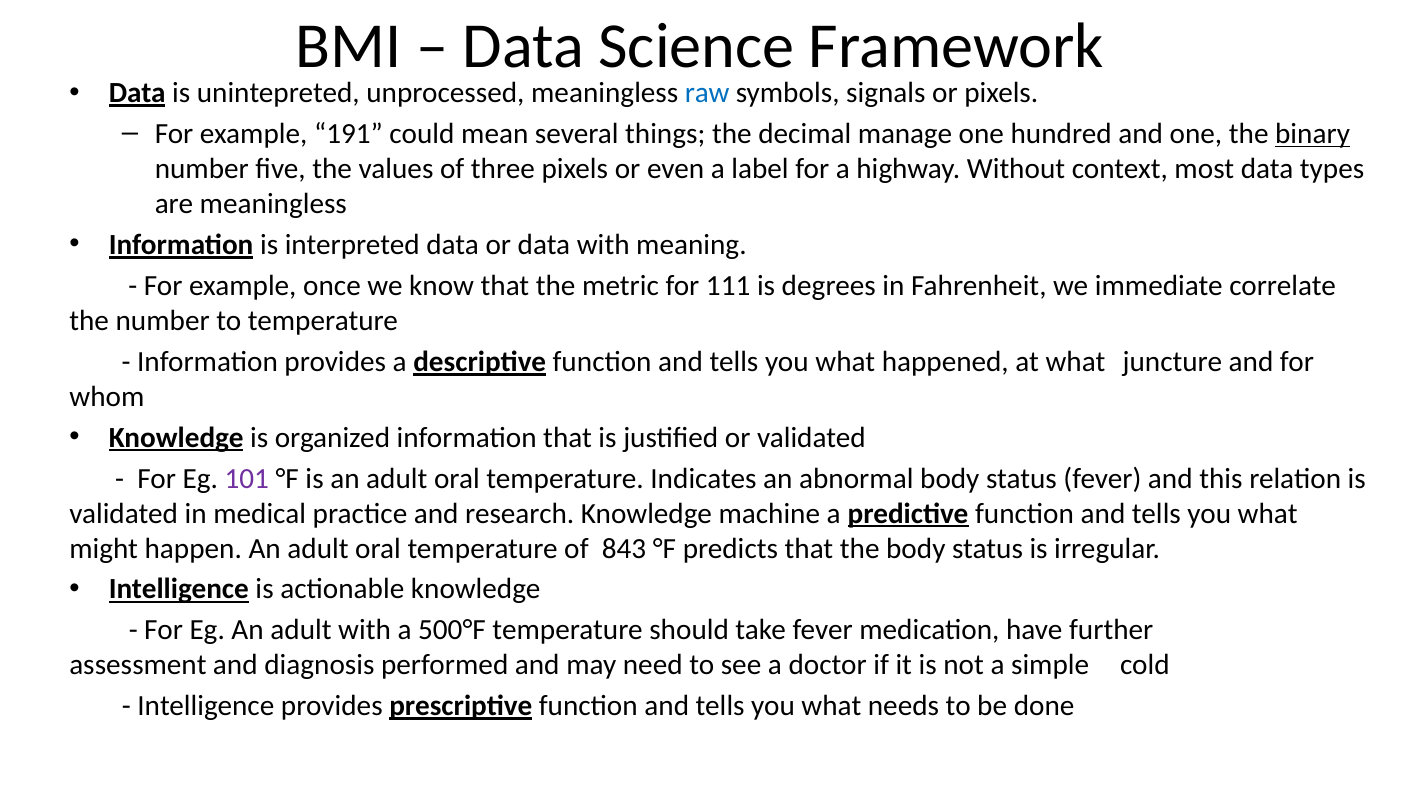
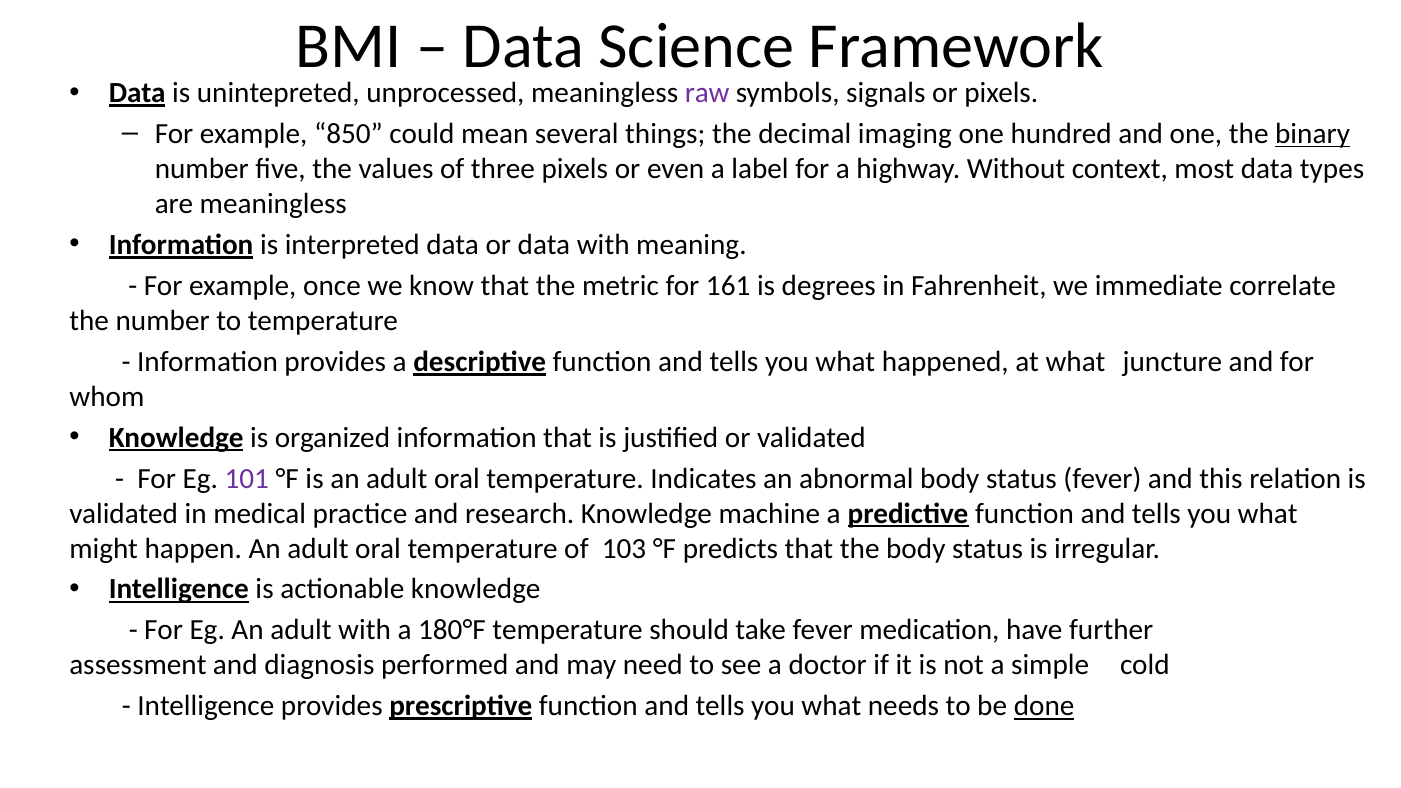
raw colour: blue -> purple
191: 191 -> 850
manage: manage -> imaging
111: 111 -> 161
843: 843 -> 103
500°F: 500°F -> 180°F
done underline: none -> present
